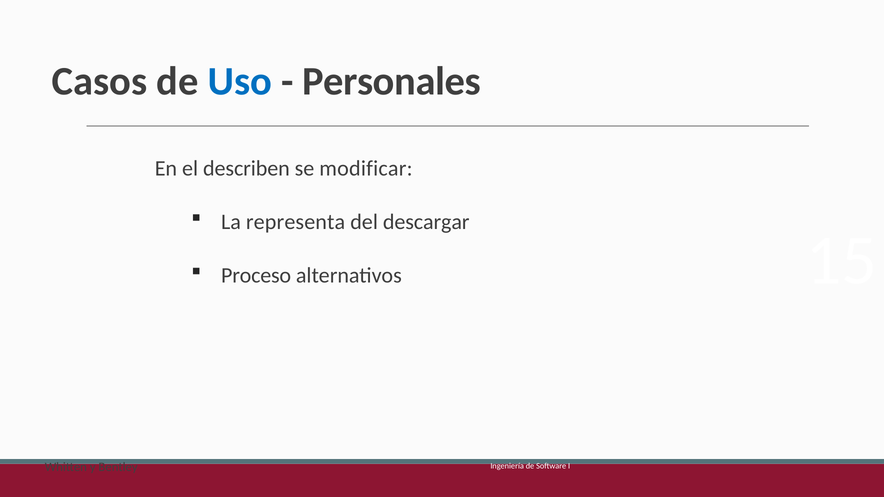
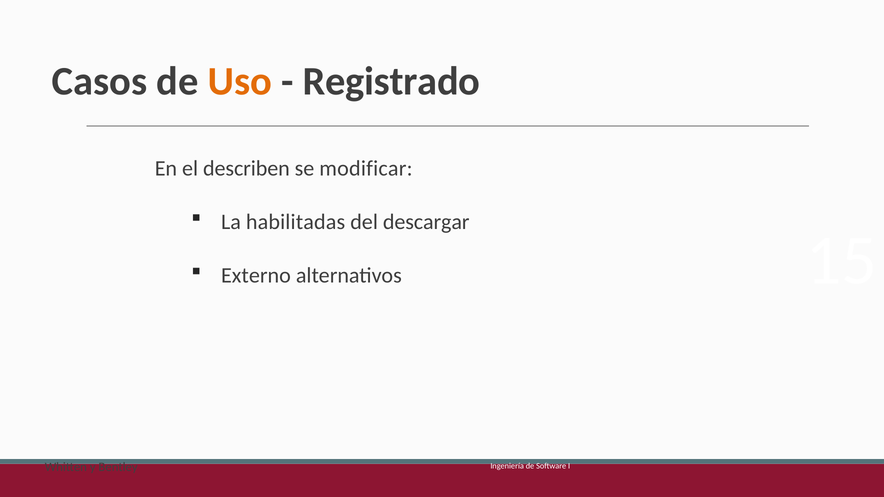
Uso colour: blue -> orange
Personales: Personales -> Registrado
representa: representa -> habilitadas
Proceso: Proceso -> Externo
